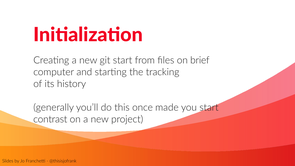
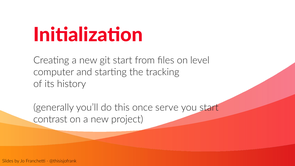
brief: brief -> level
made: made -> serve
